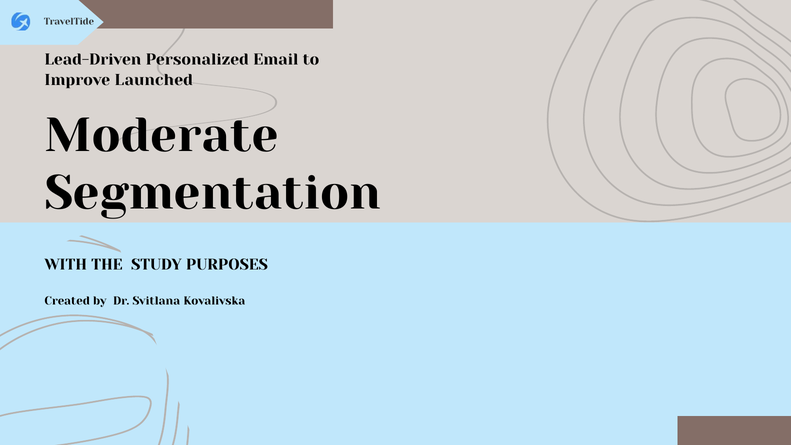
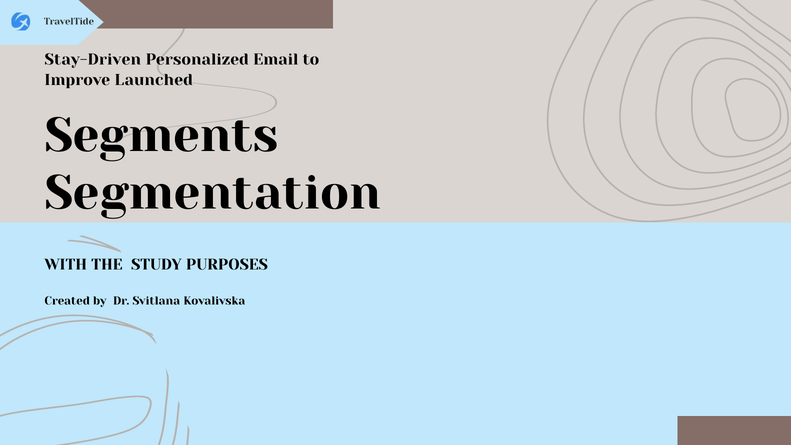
Lead-Driven: Lead-Driven -> Stay-Driven
Moderate: Moderate -> Segments
